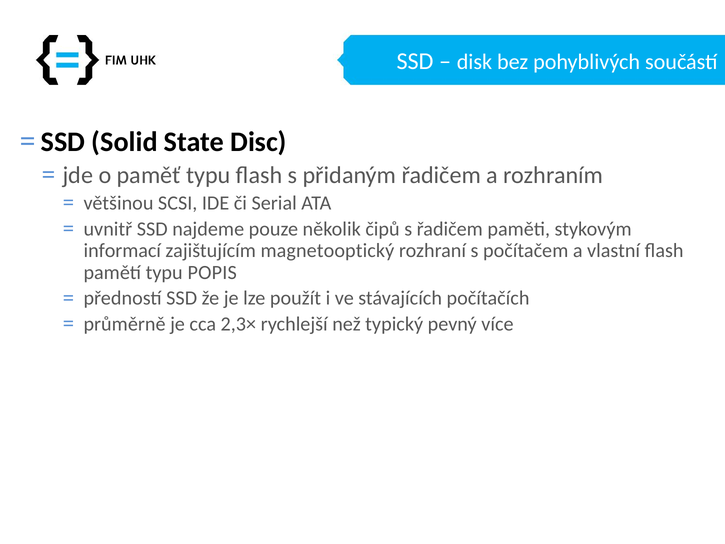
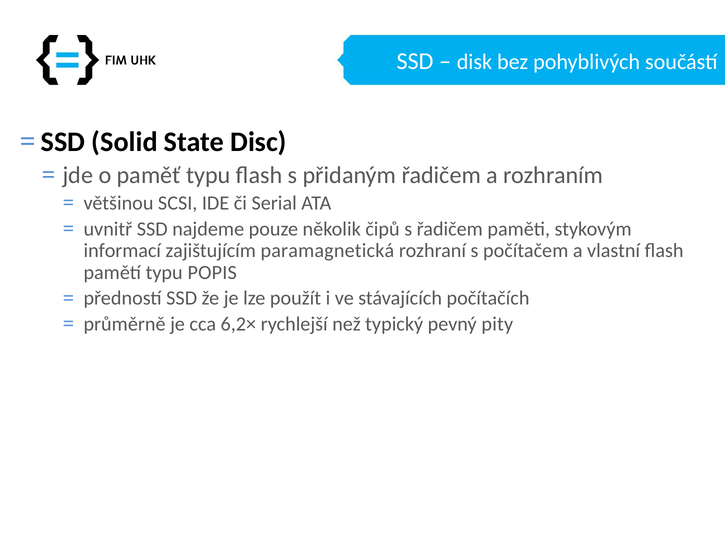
magnetooptický: magnetooptický -> paramagnetická
2,3×: 2,3× -> 6,2×
více: více -> pity
